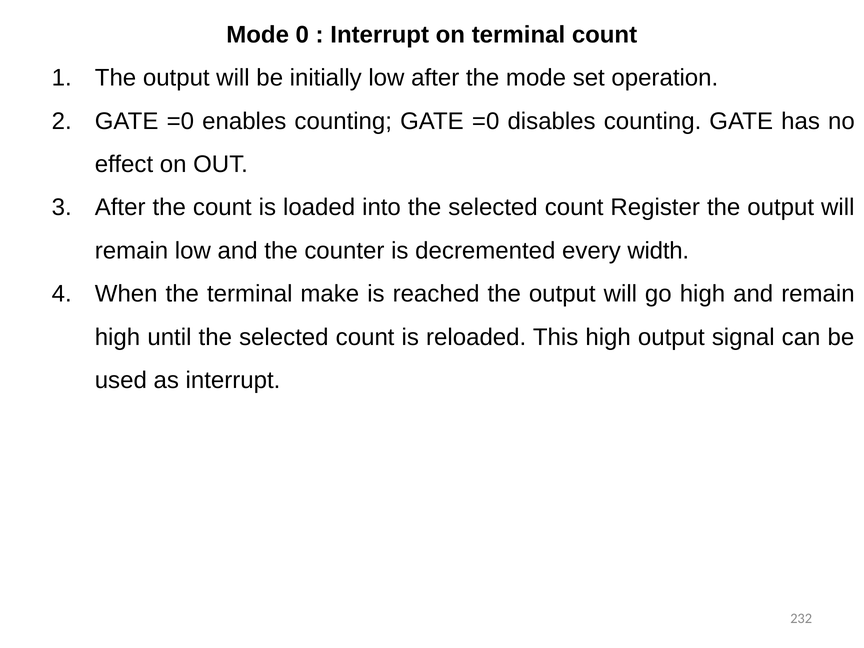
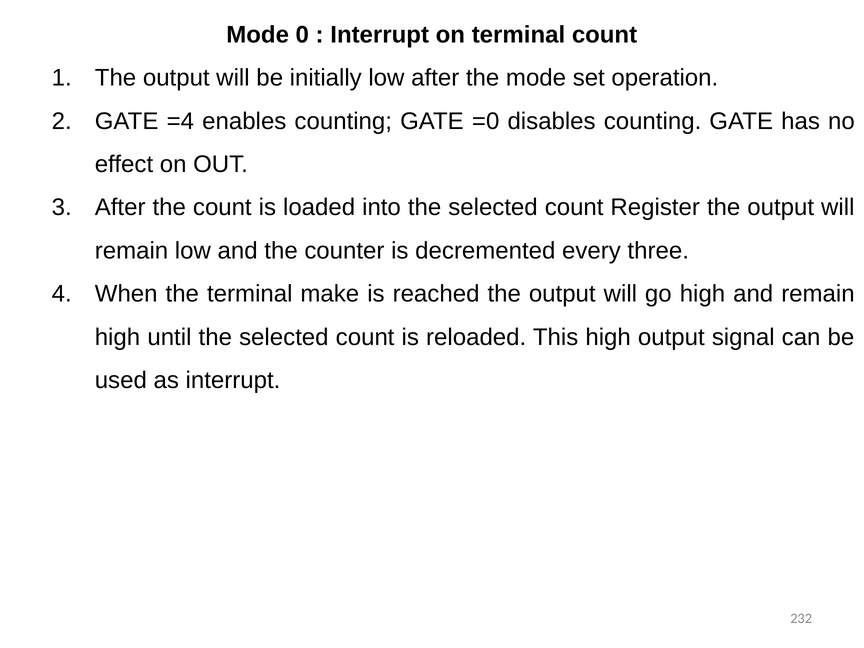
=0 at (180, 121): =0 -> =4
width: width -> three
